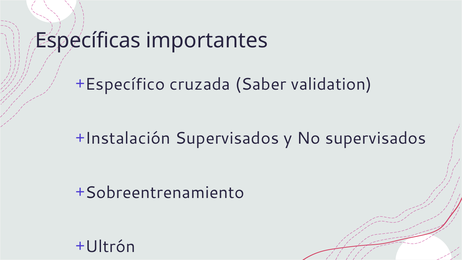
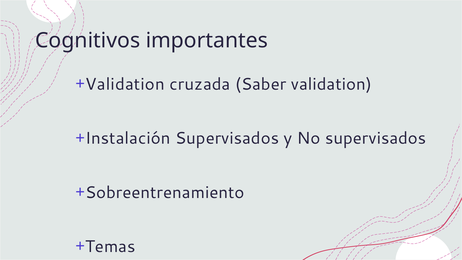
Específicas: Específicas -> Cognitivos
Específico at (125, 84): Específico -> Validation
Ultrón: Ultrón -> Temas
